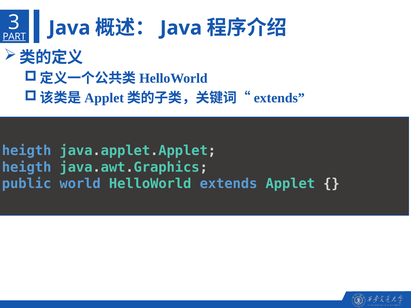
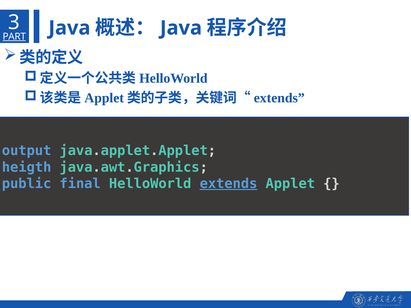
heigth at (27, 151): heigth -> output
world: world -> final
extends underline: none -> present
